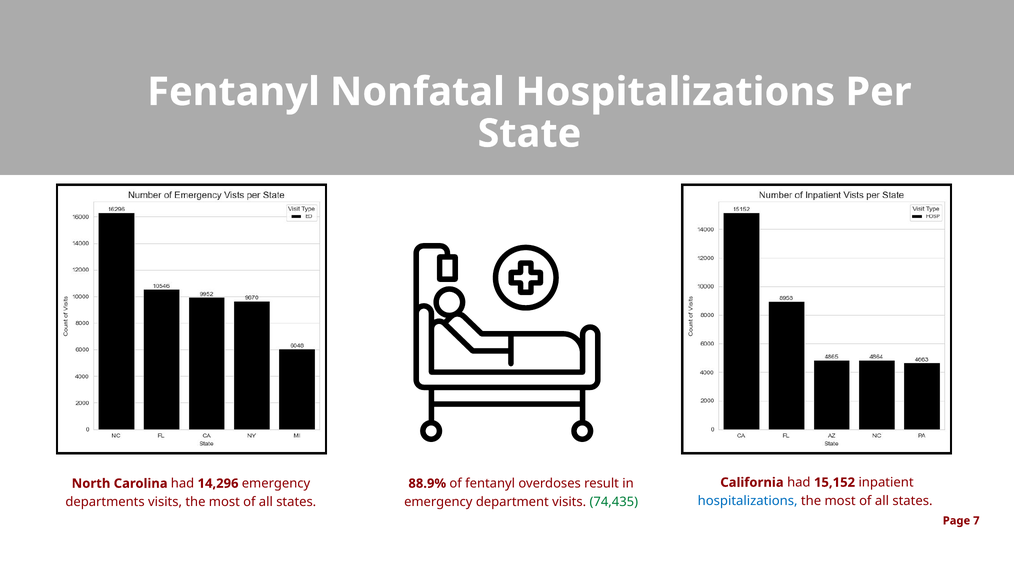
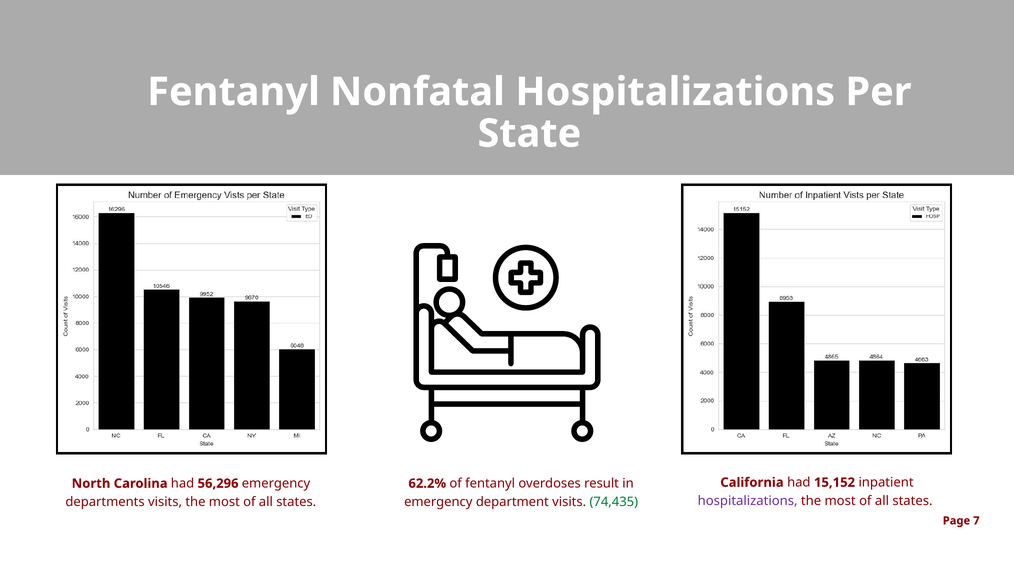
14,296: 14,296 -> 56,296
88.9%: 88.9% -> 62.2%
hospitalizations at (748, 501) colour: blue -> purple
